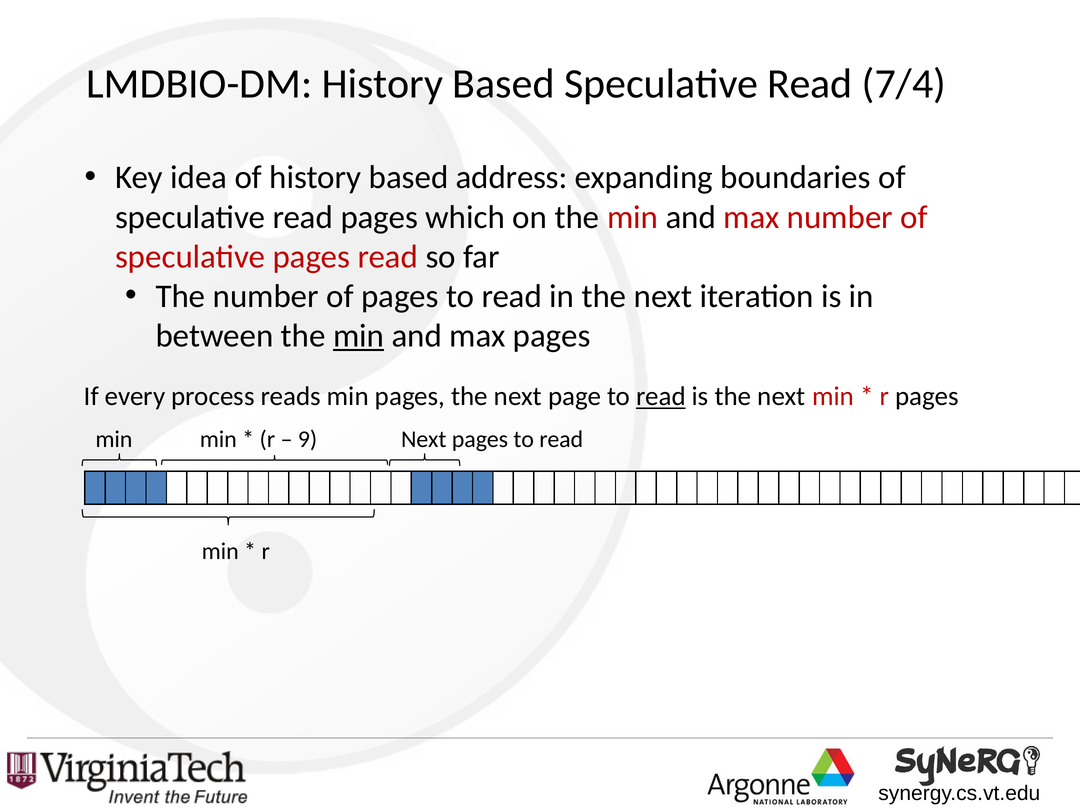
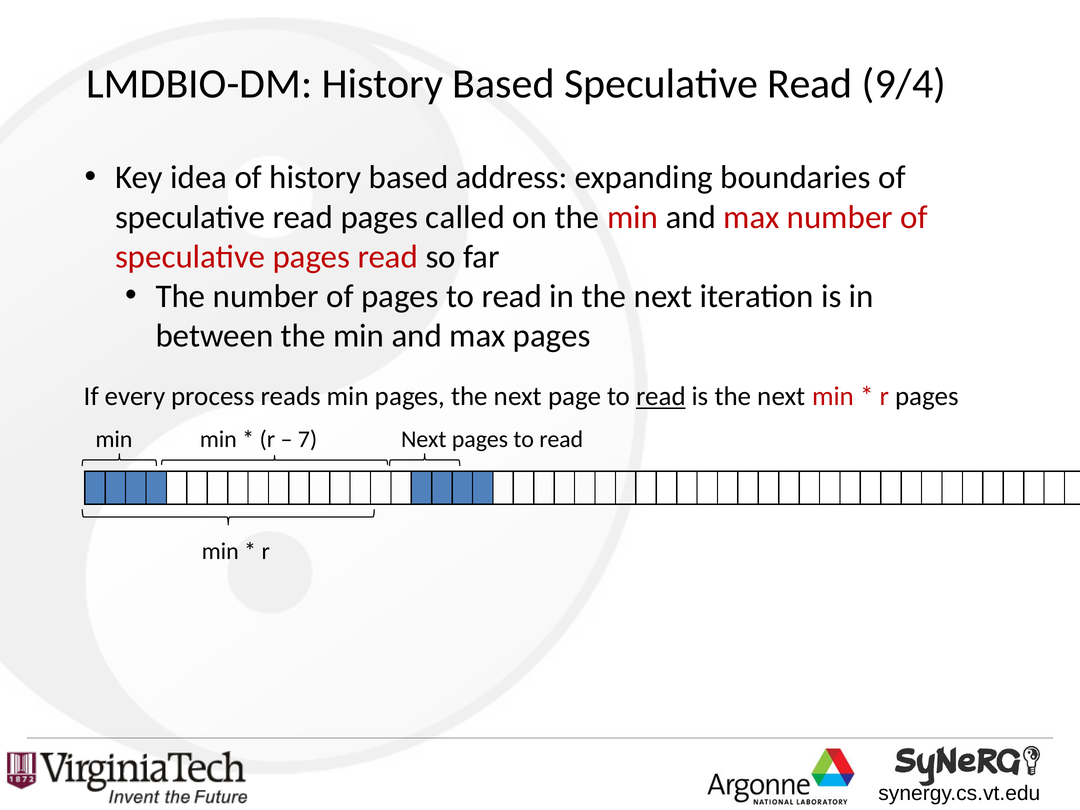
7/4: 7/4 -> 9/4
which: which -> called
min at (359, 336) underline: present -> none
9: 9 -> 7
